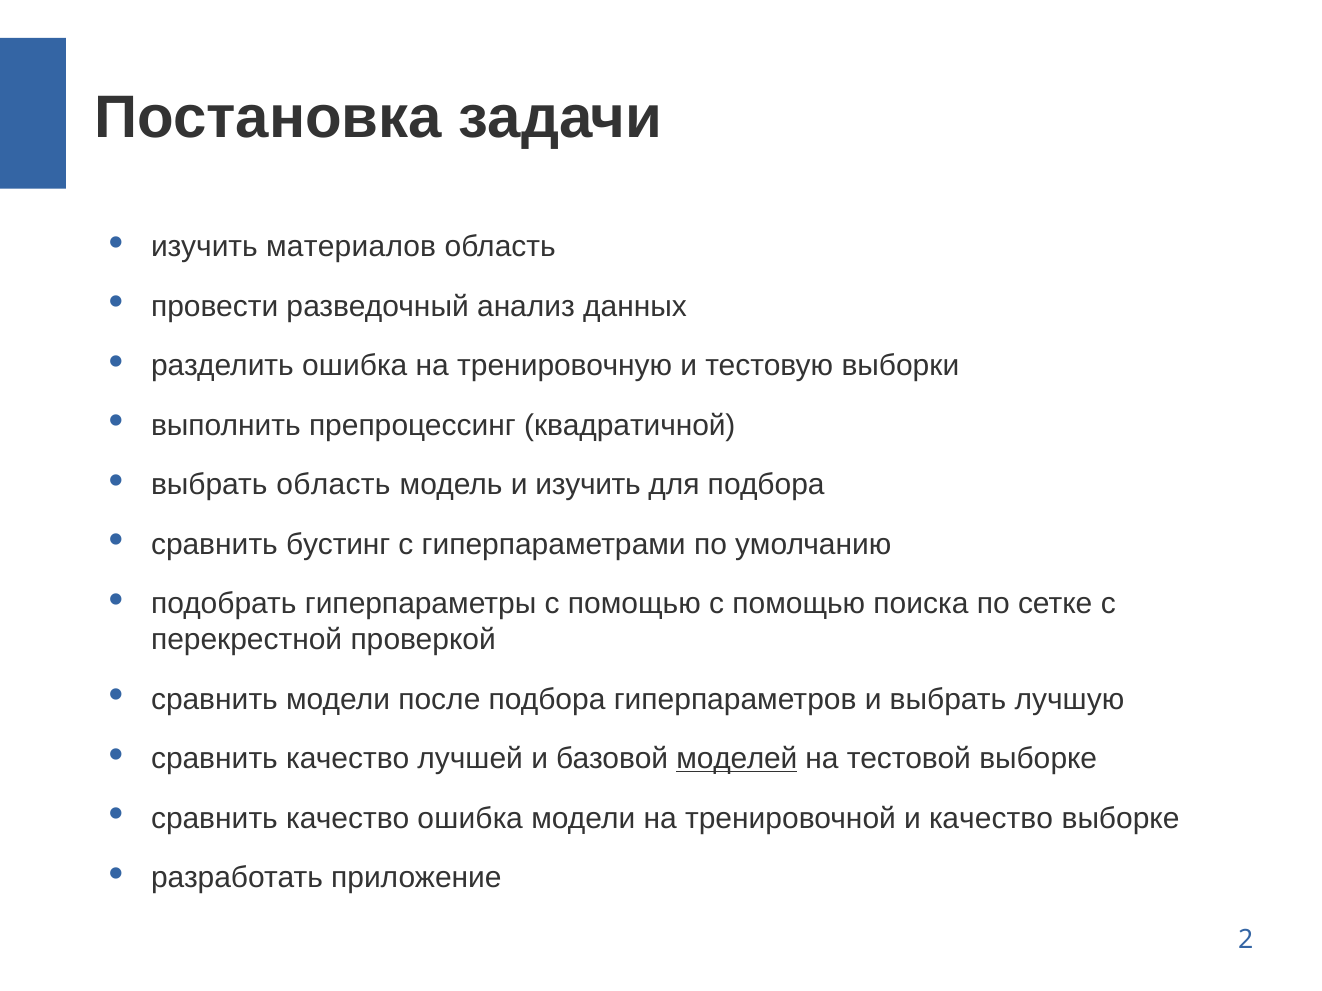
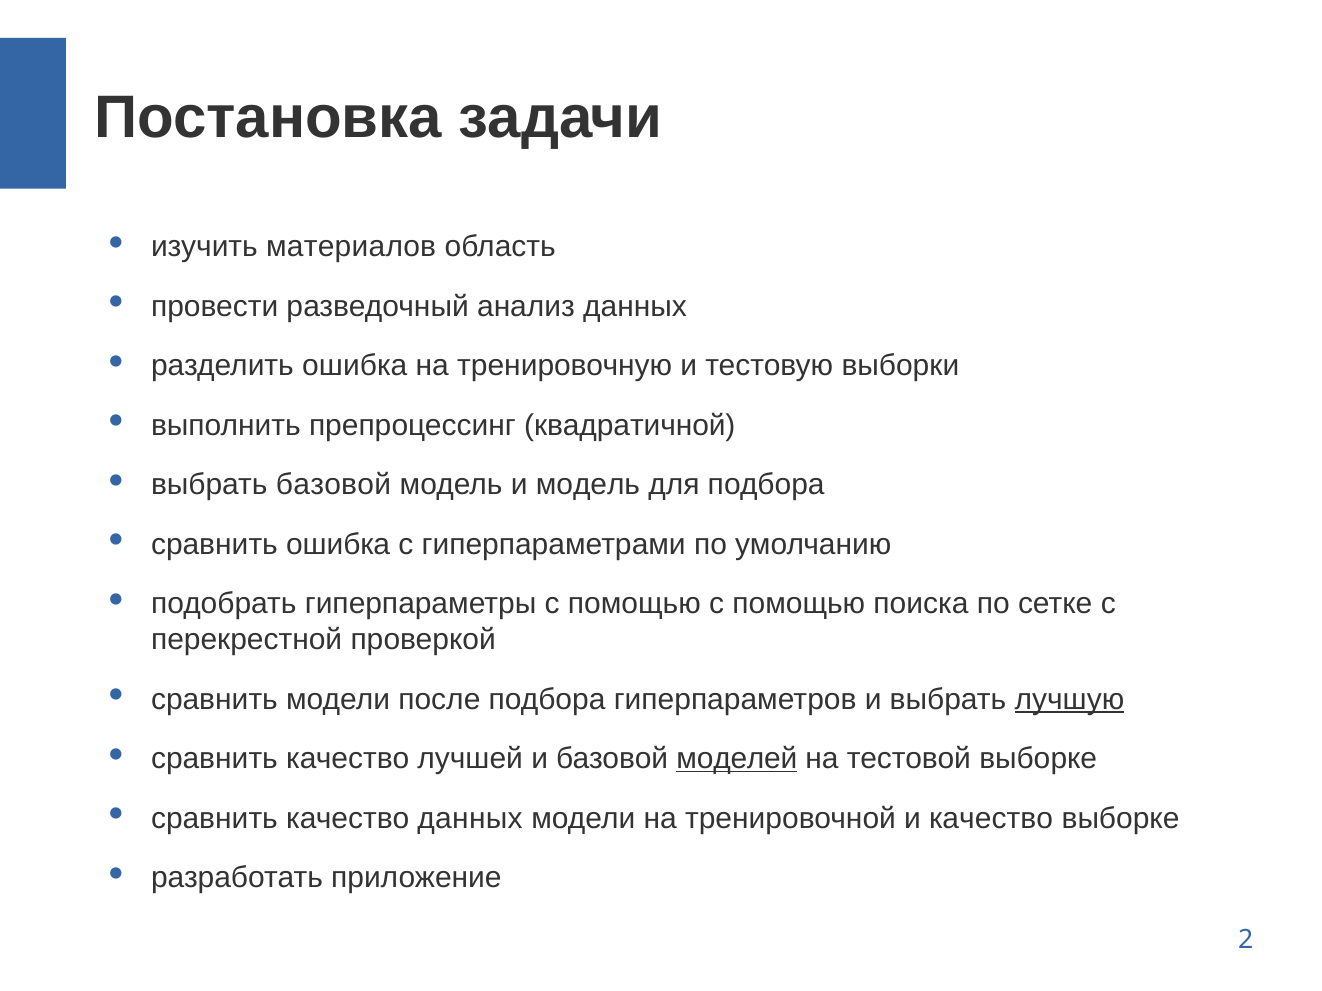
выбрать область: область -> базовой
и изучить: изучить -> модель
сравнить бустинг: бустинг -> ошибка
лучшую underline: none -> present
качество ошибка: ошибка -> данных
